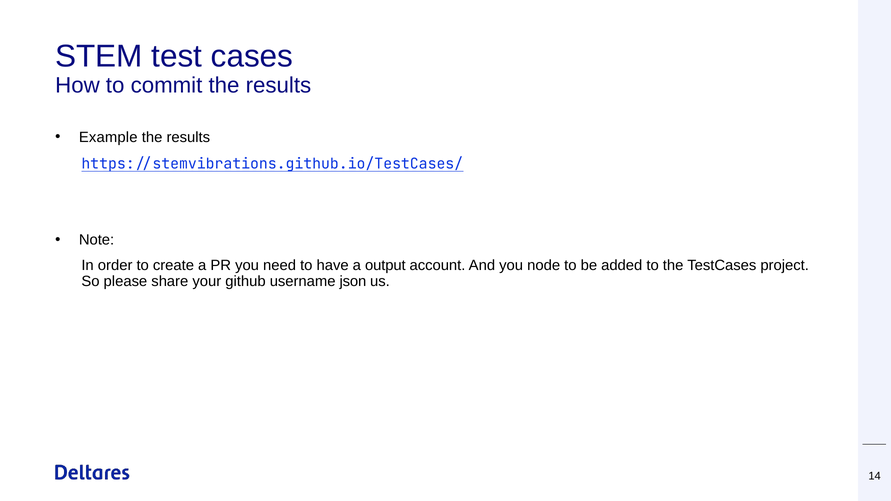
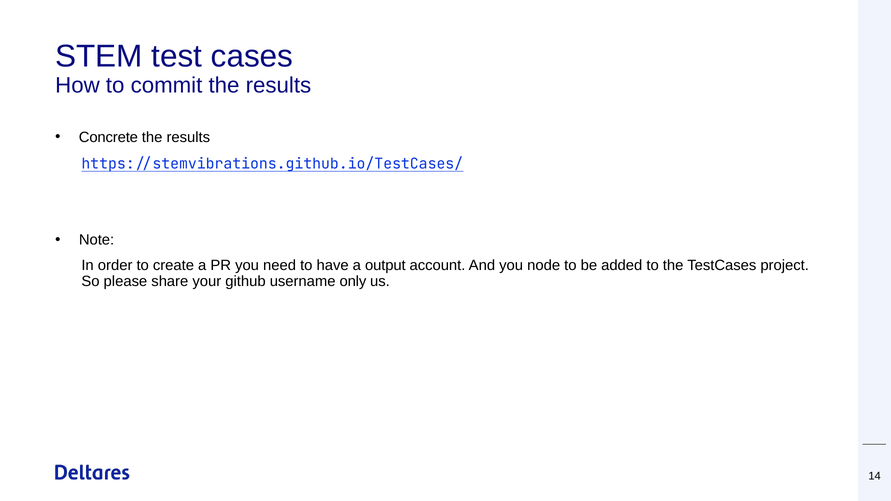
Example: Example -> Concrete
json: json -> only
